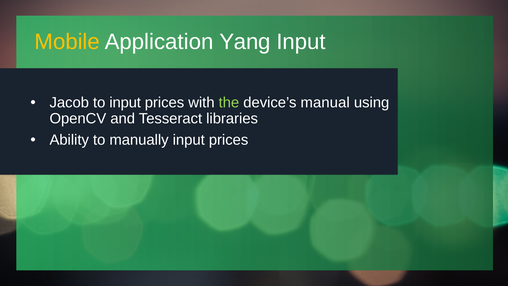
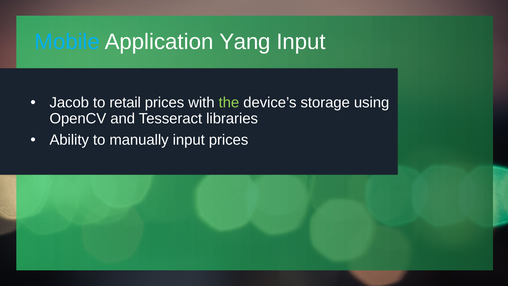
Mobile colour: yellow -> light blue
to input: input -> retail
manual: manual -> storage
